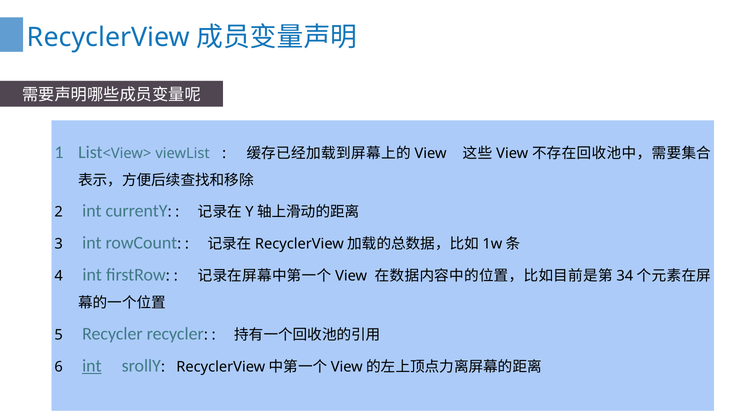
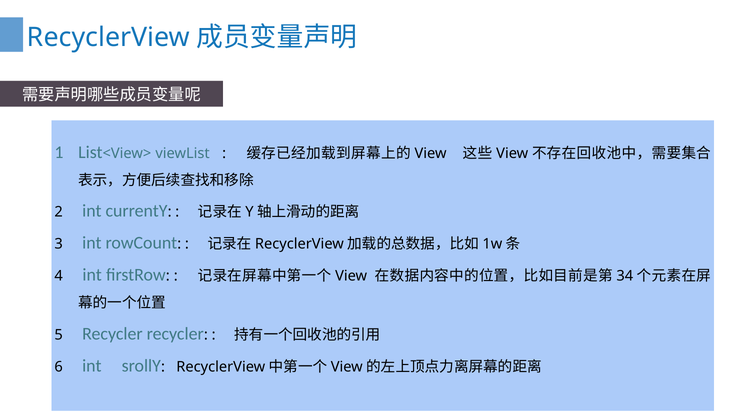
int at (92, 365) underline: present -> none
